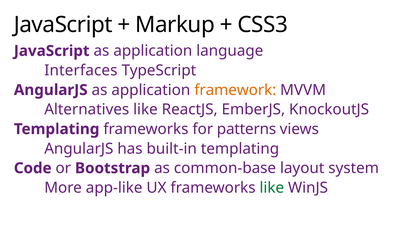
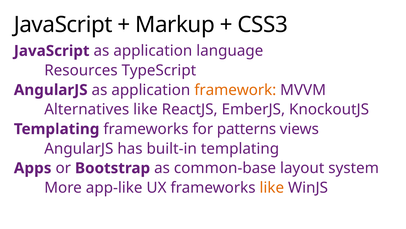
Interfaces: Interfaces -> Resources
Code: Code -> Apps
like at (272, 187) colour: green -> orange
